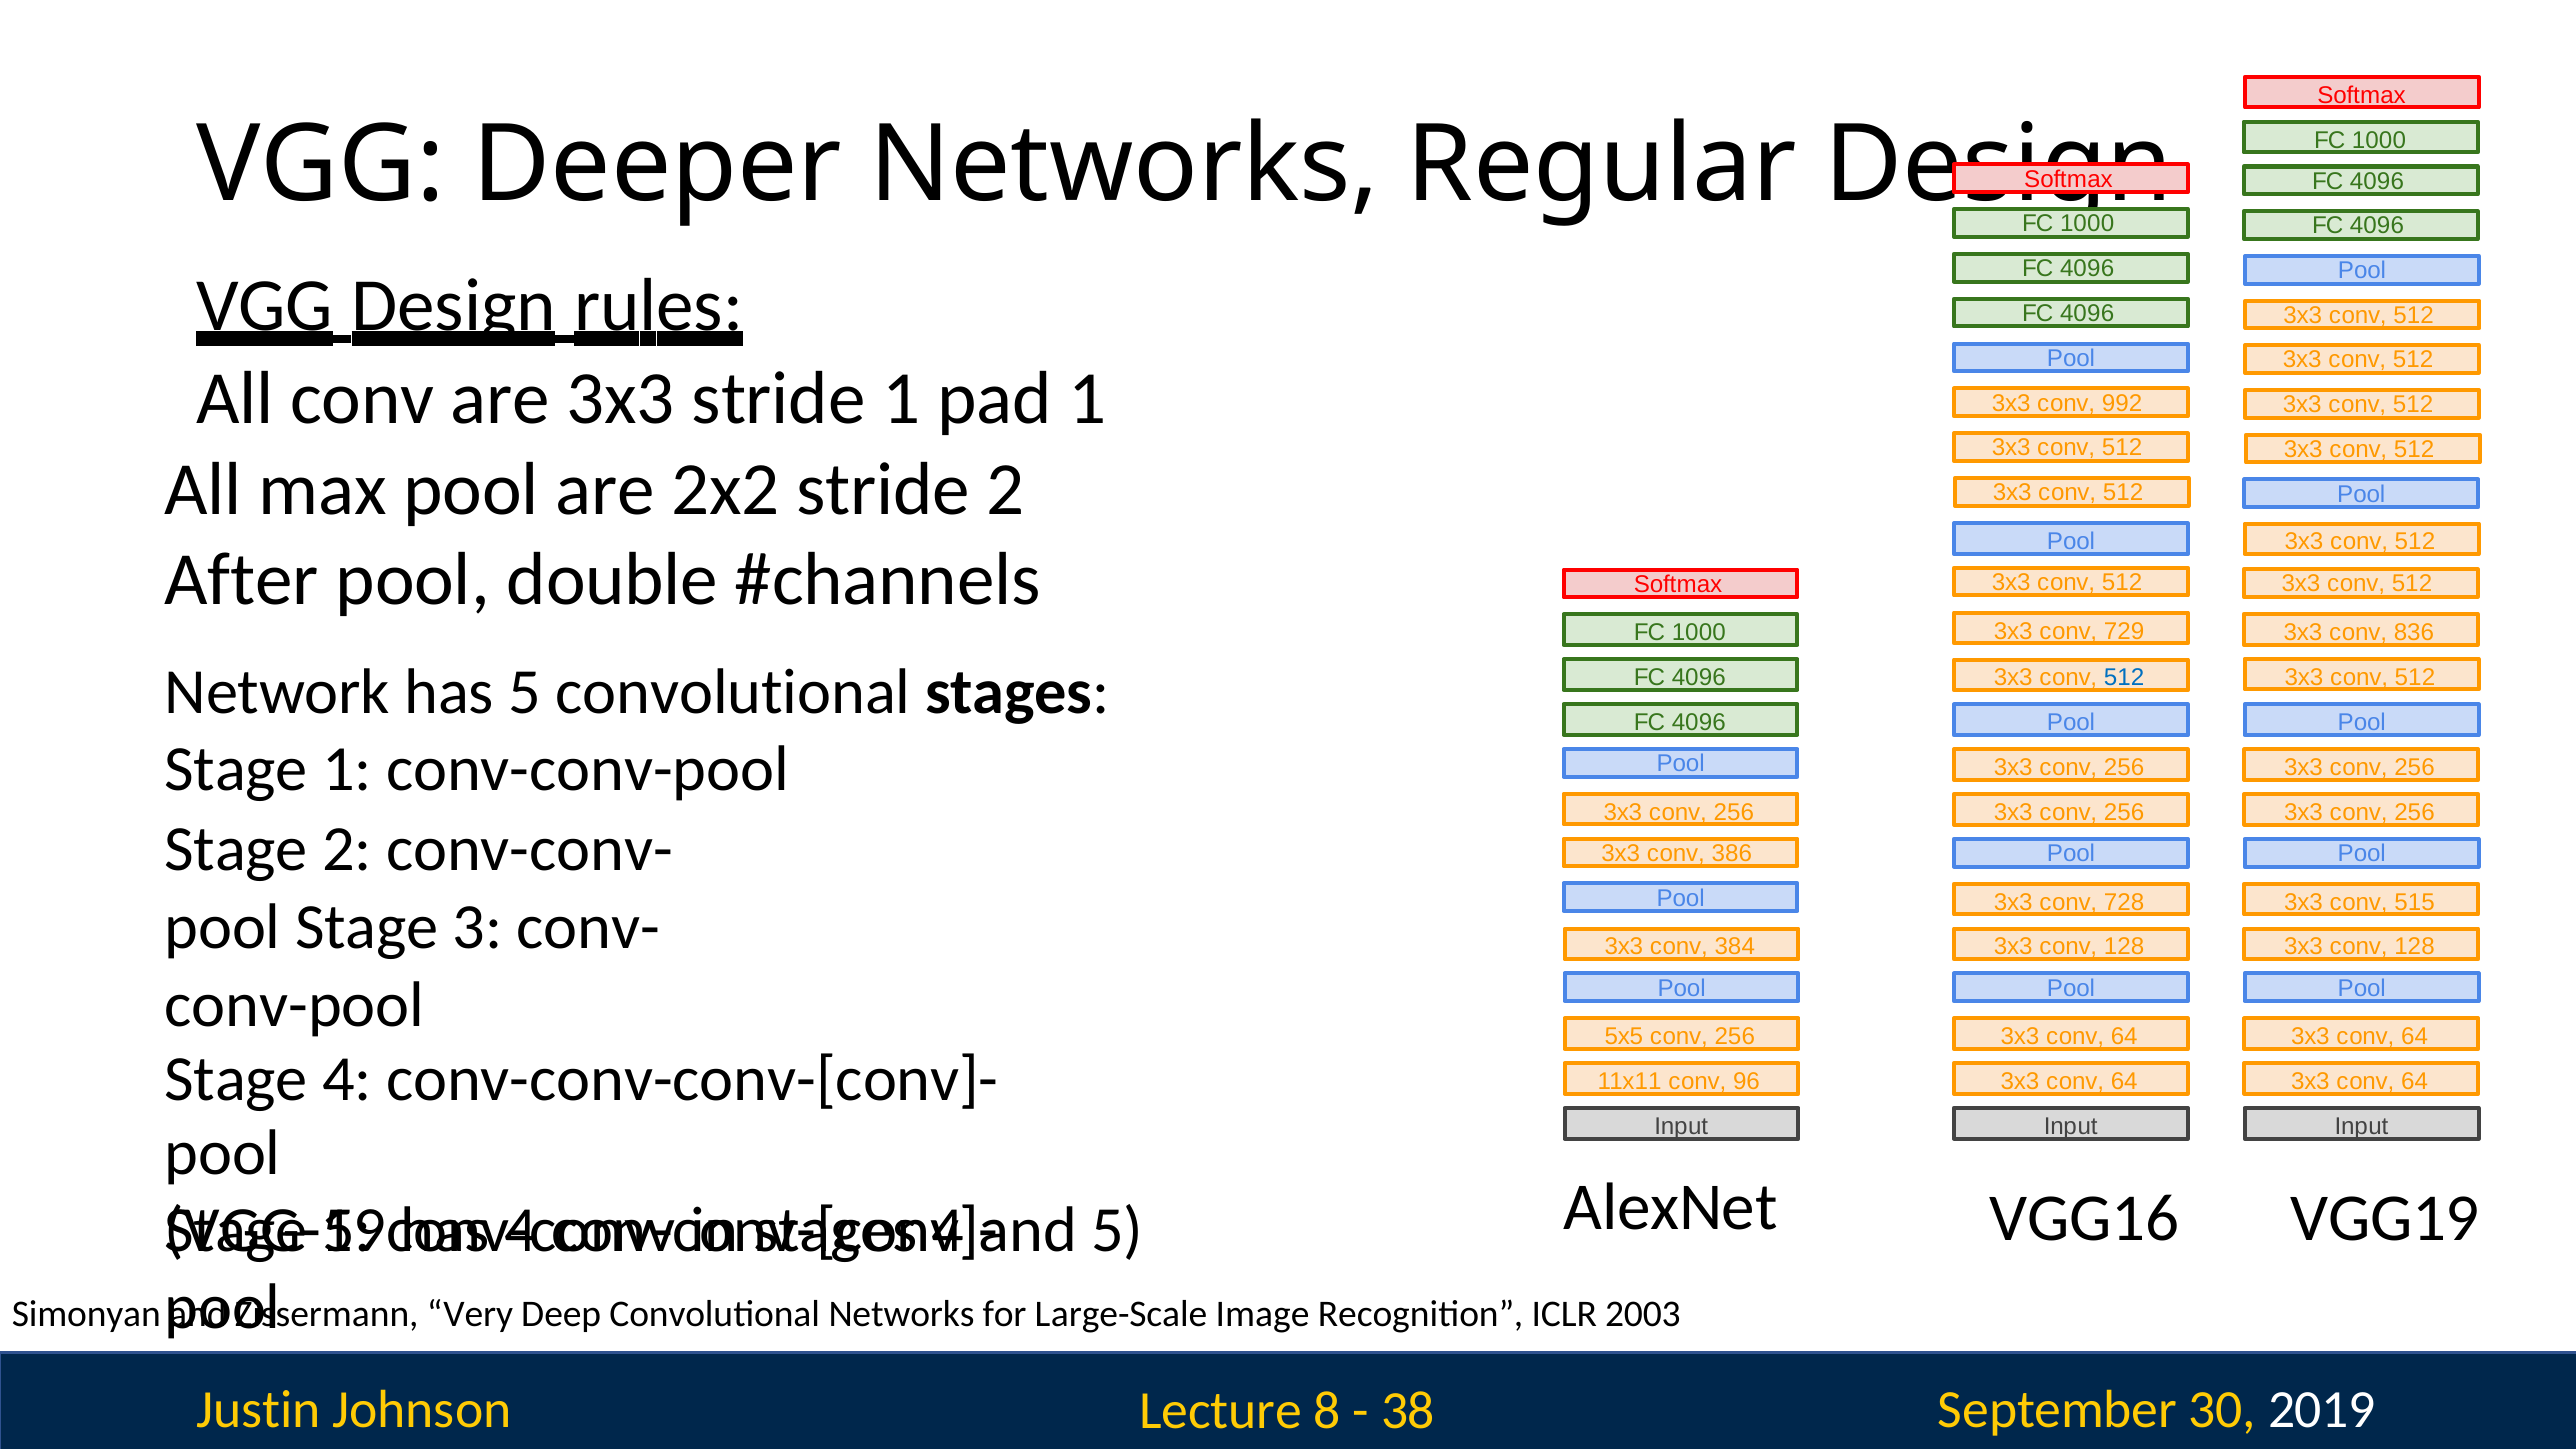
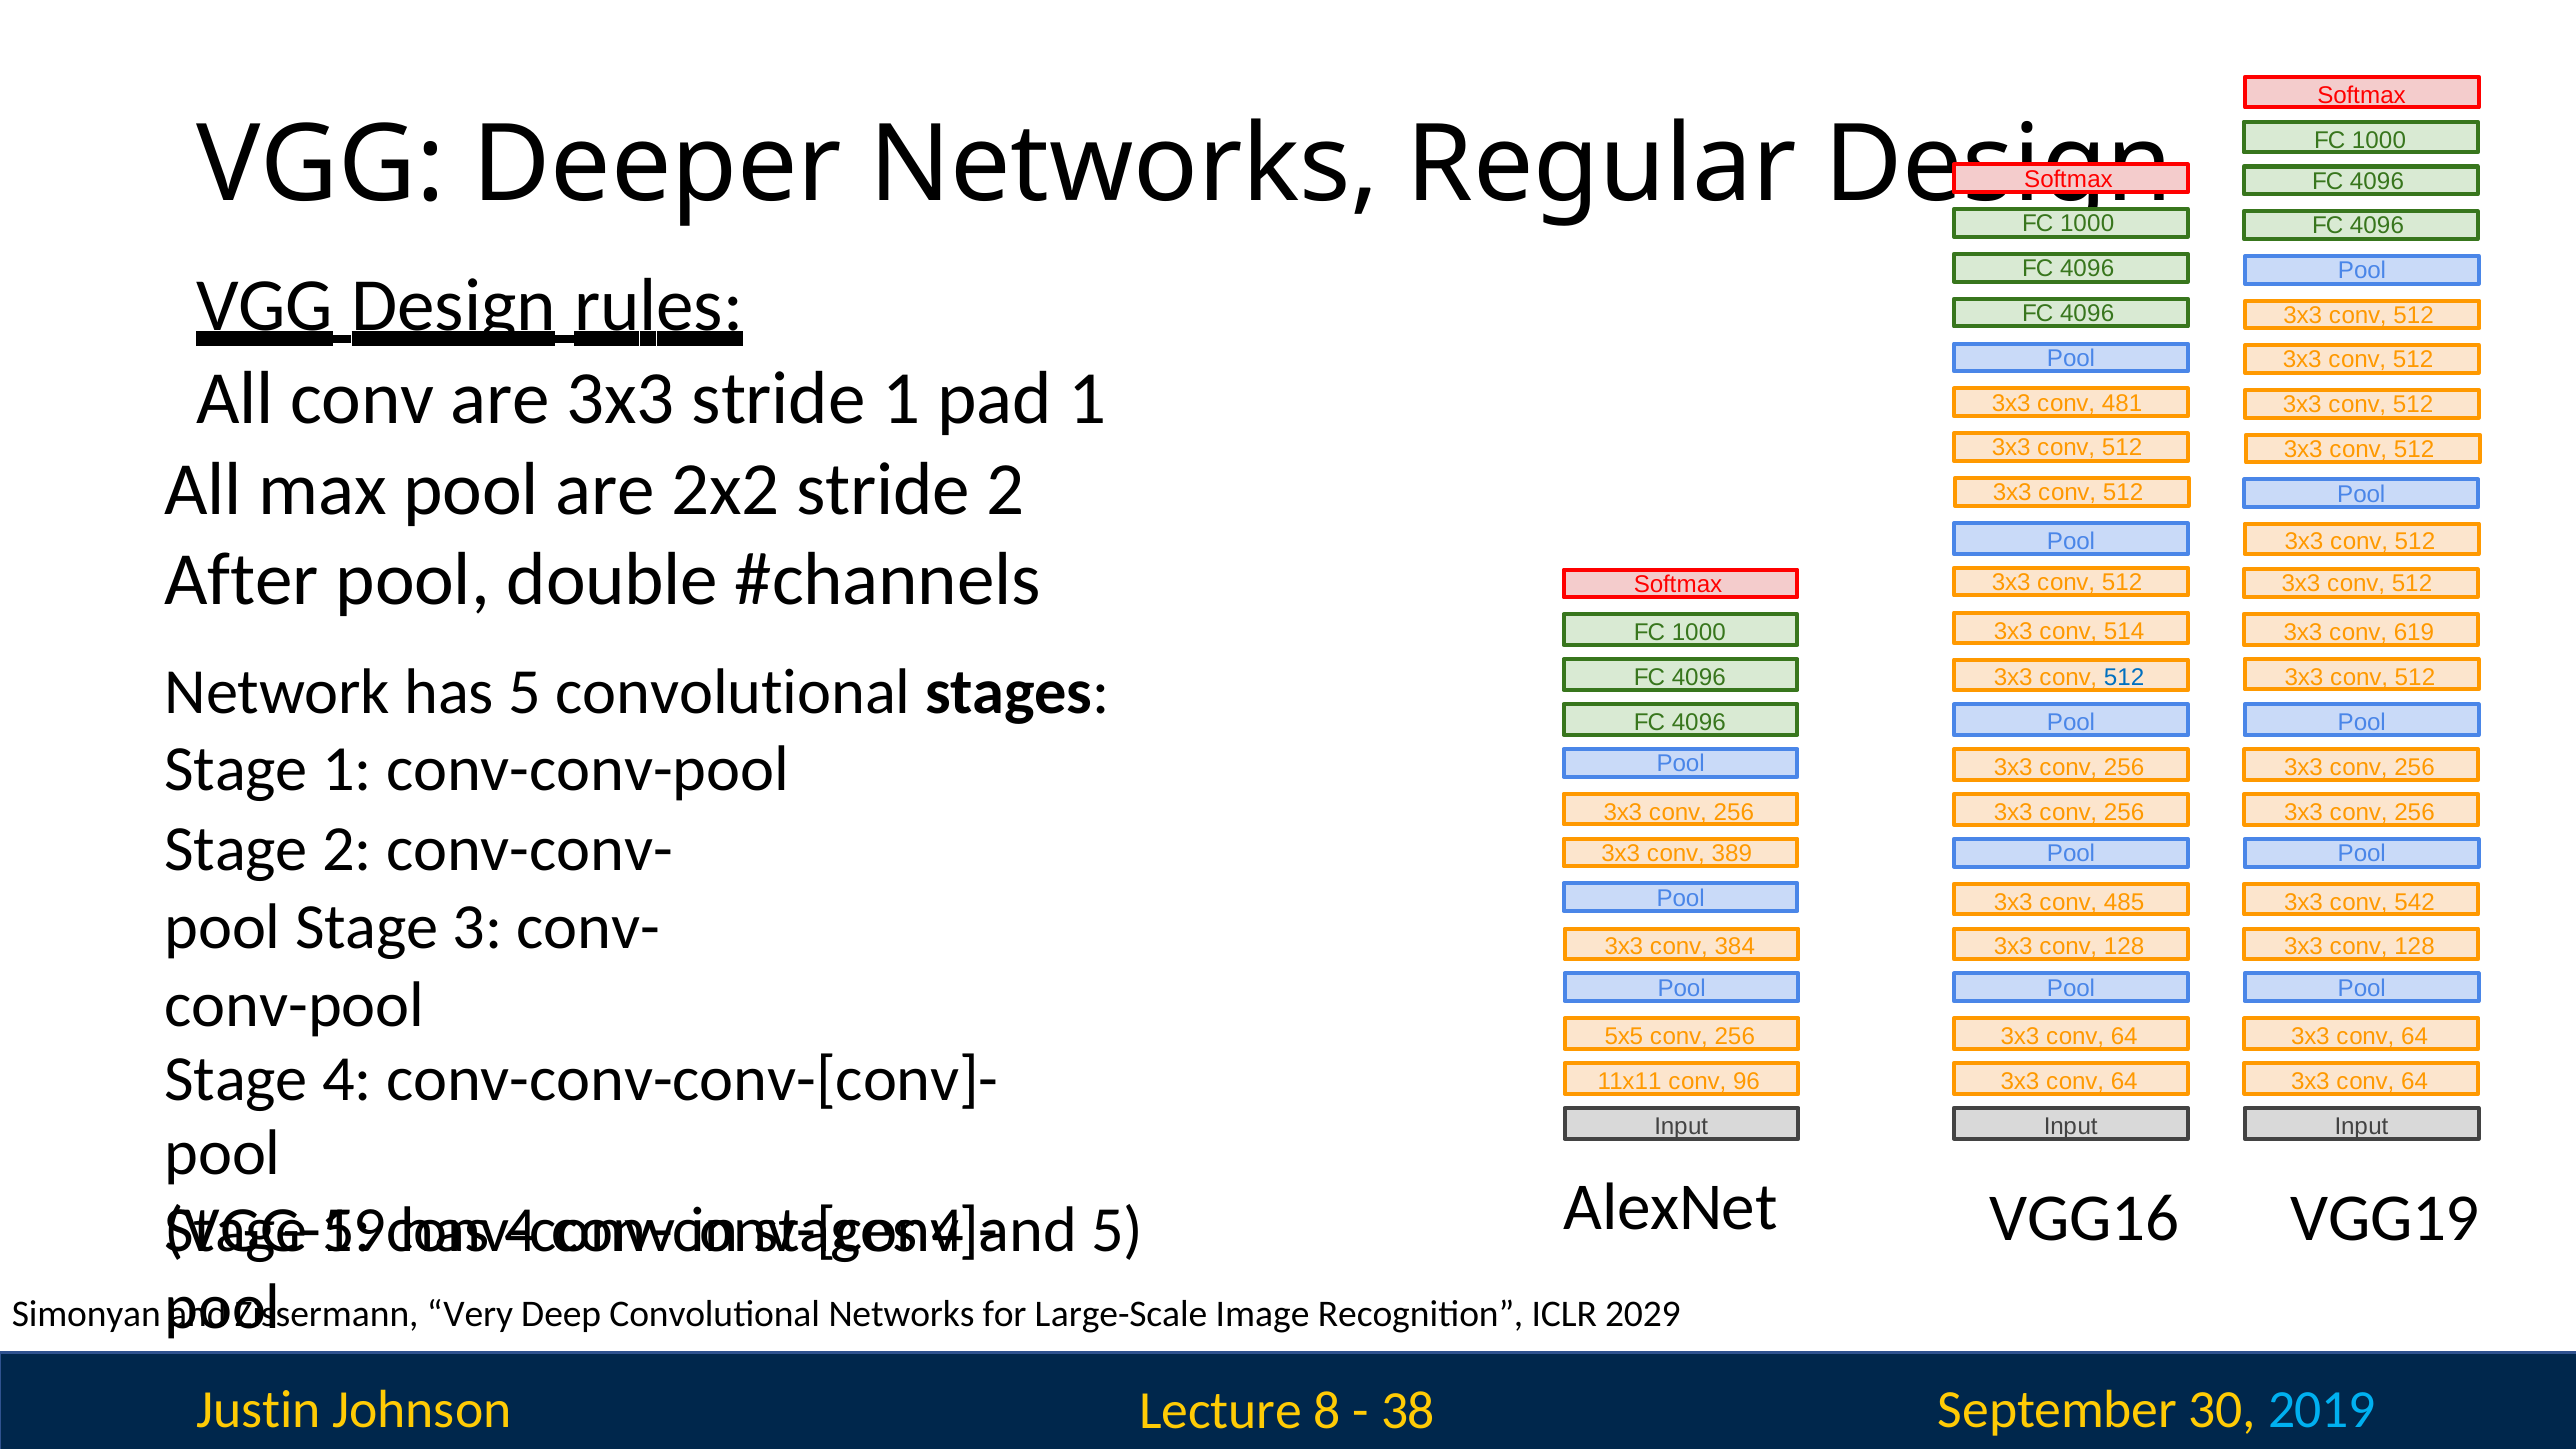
992: 992 -> 481
729: 729 -> 514
836: 836 -> 619
386: 386 -> 389
728: 728 -> 485
515: 515 -> 542
2003: 2003 -> 2029
2019 colour: white -> light blue
